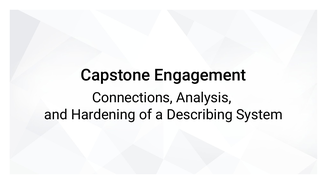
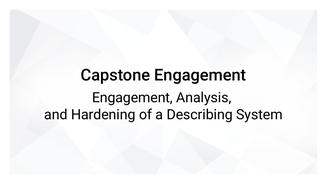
Connections at (132, 98): Connections -> Engagement
